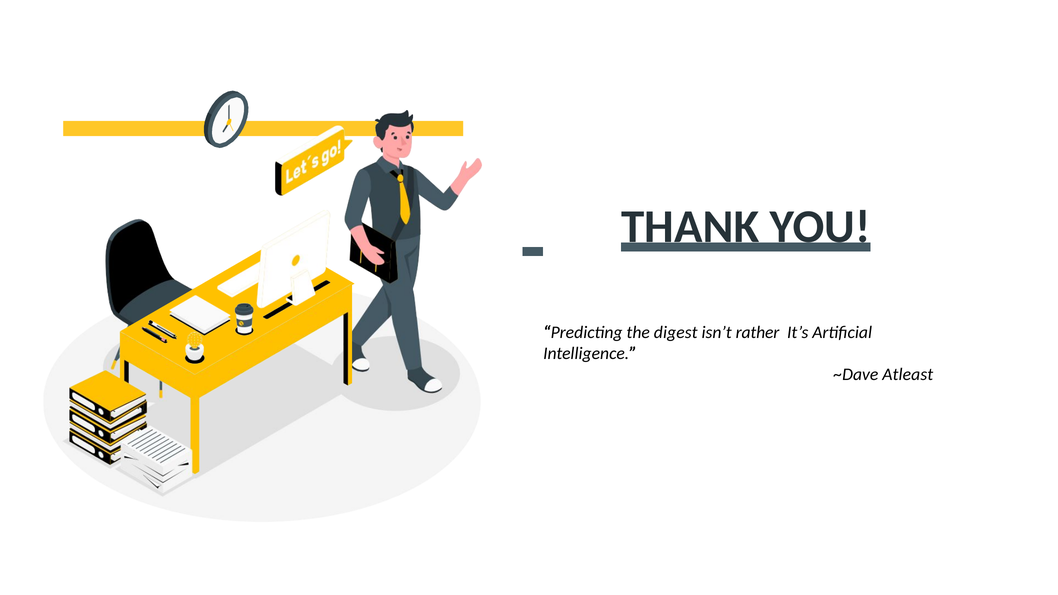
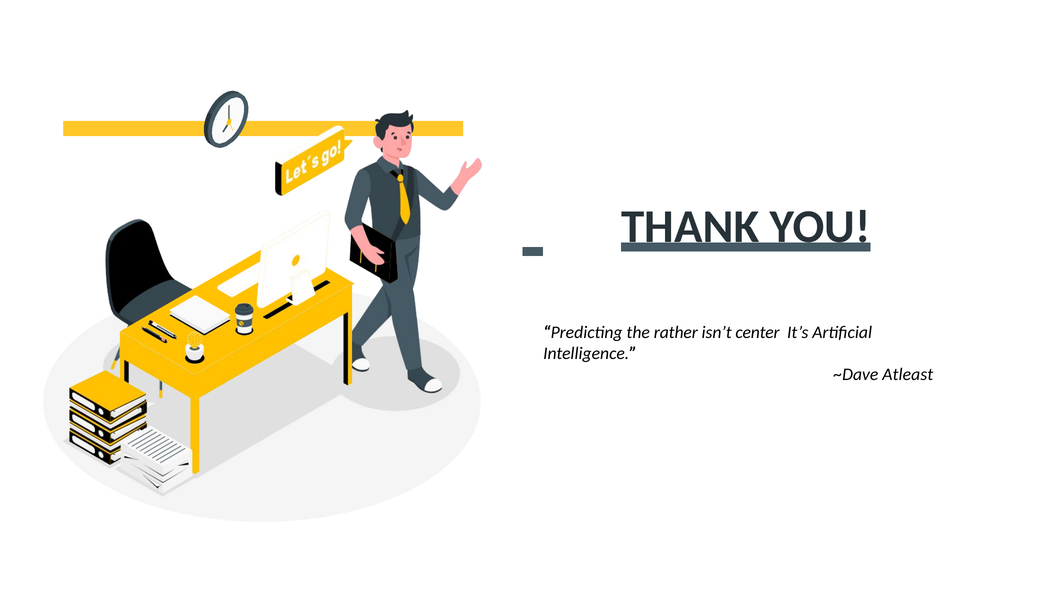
digest: digest -> rather
rather: rather -> center
